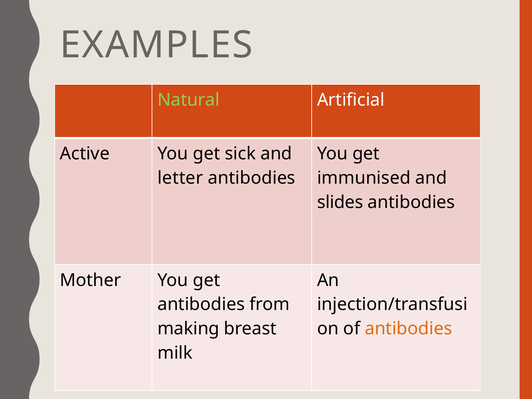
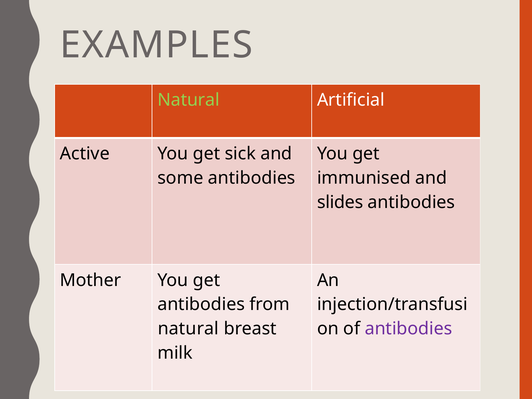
letter: letter -> some
making at (188, 329): making -> natural
antibodies at (408, 329) colour: orange -> purple
